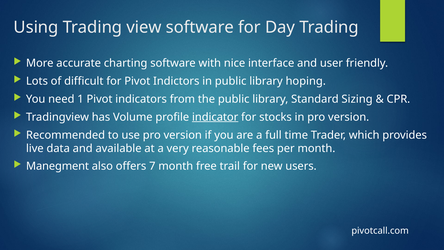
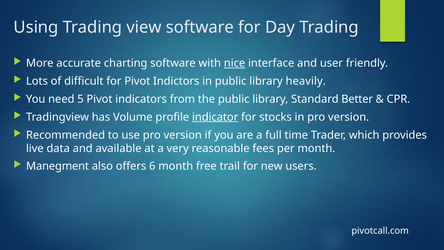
nice underline: none -> present
hoping: hoping -> heavily
1: 1 -> 5
Sizing: Sizing -> Better
7: 7 -> 6
